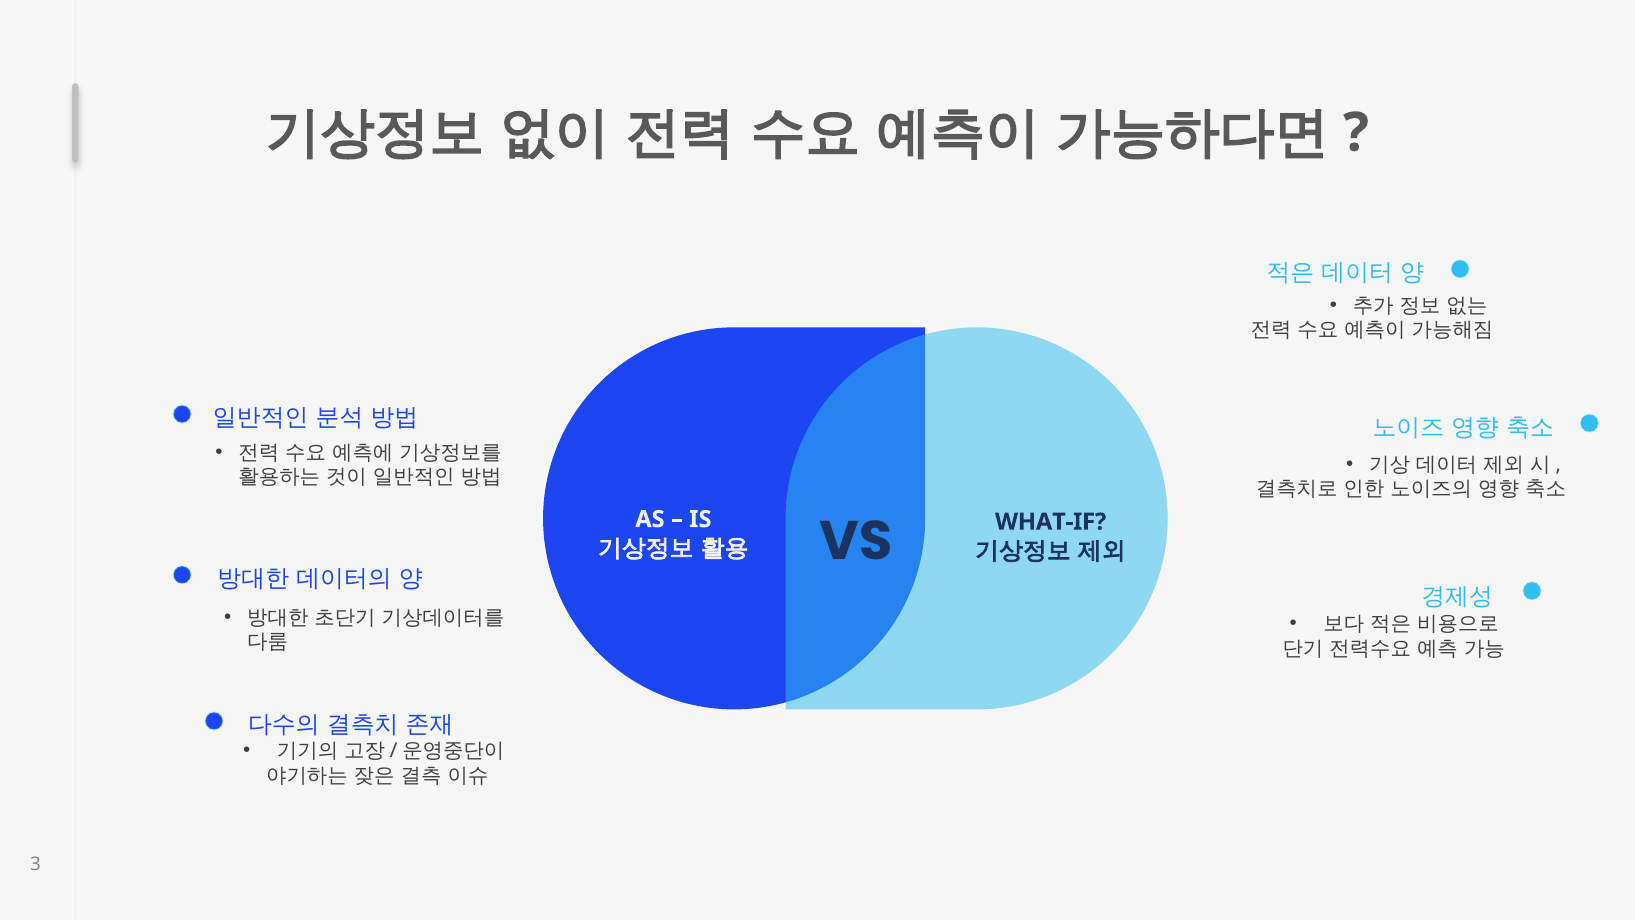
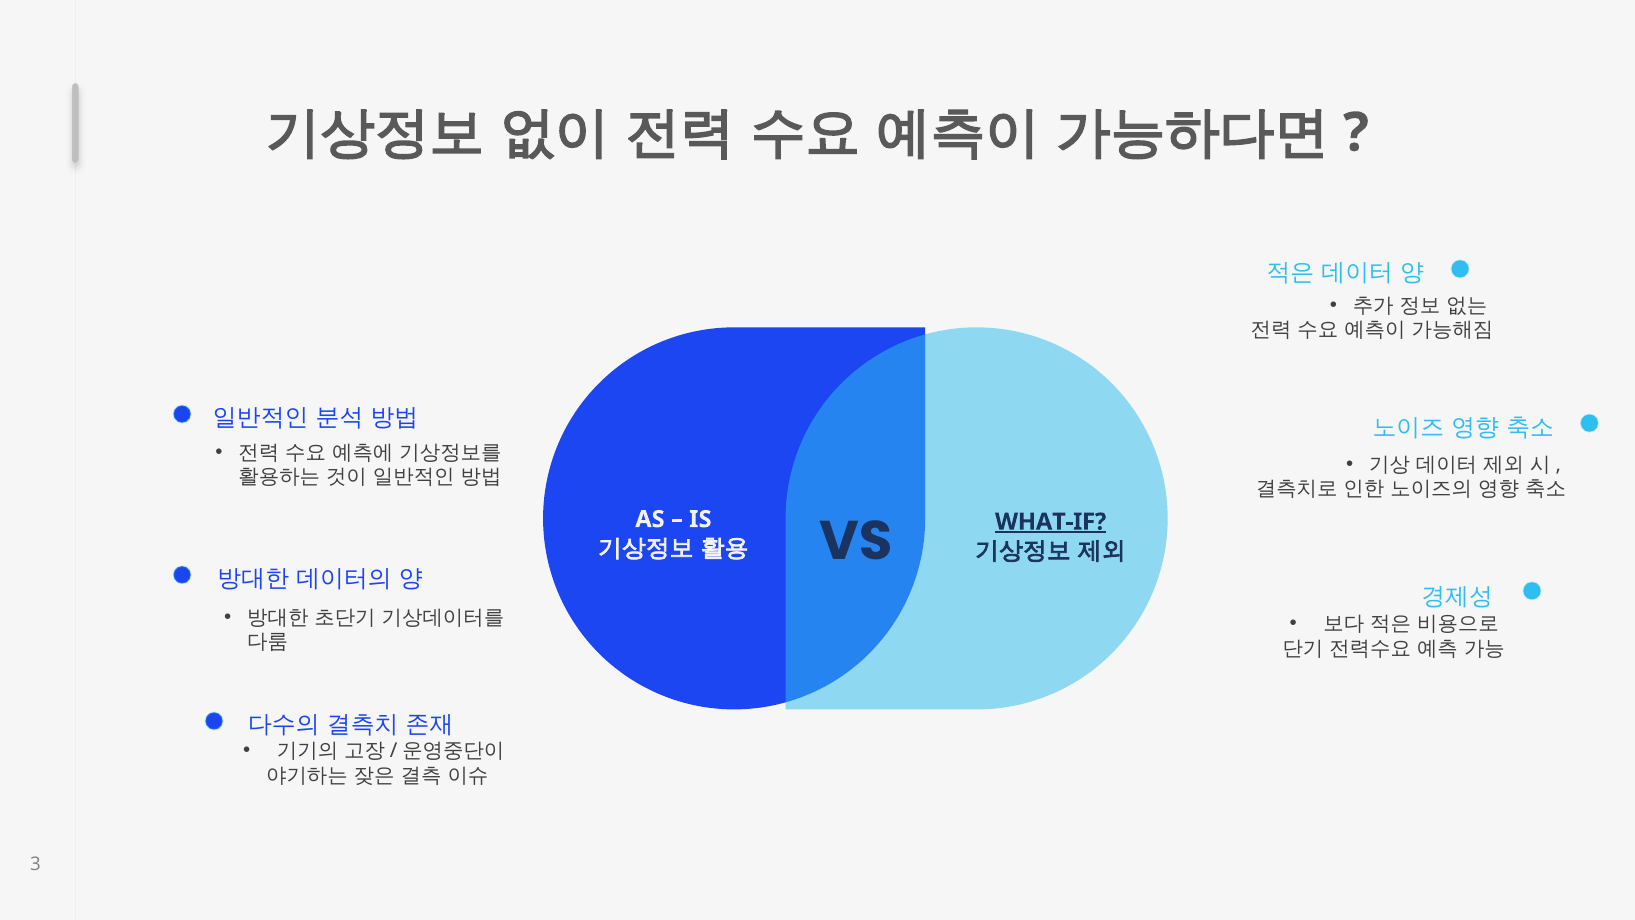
WHAT-IF underline: none -> present
